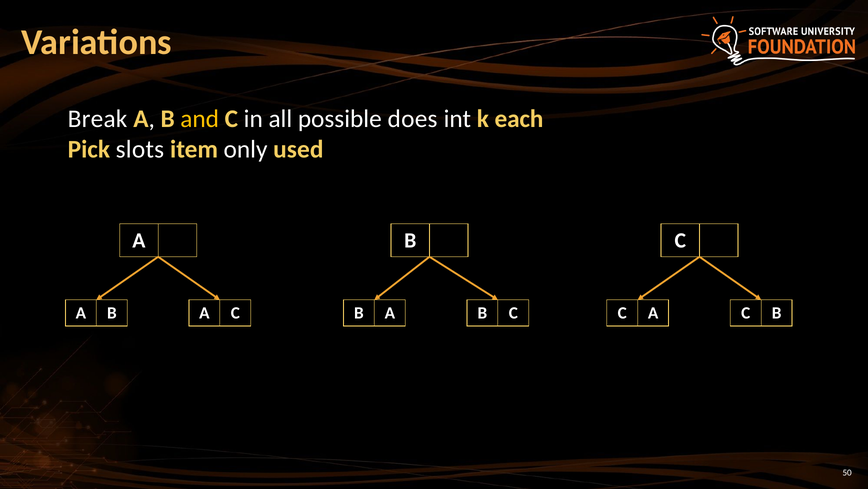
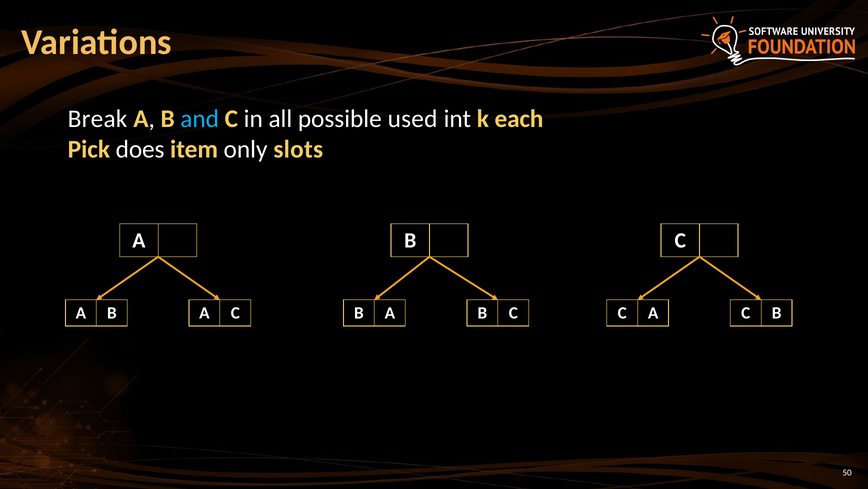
and colour: yellow -> light blue
does: does -> used
slots: slots -> does
used: used -> slots
